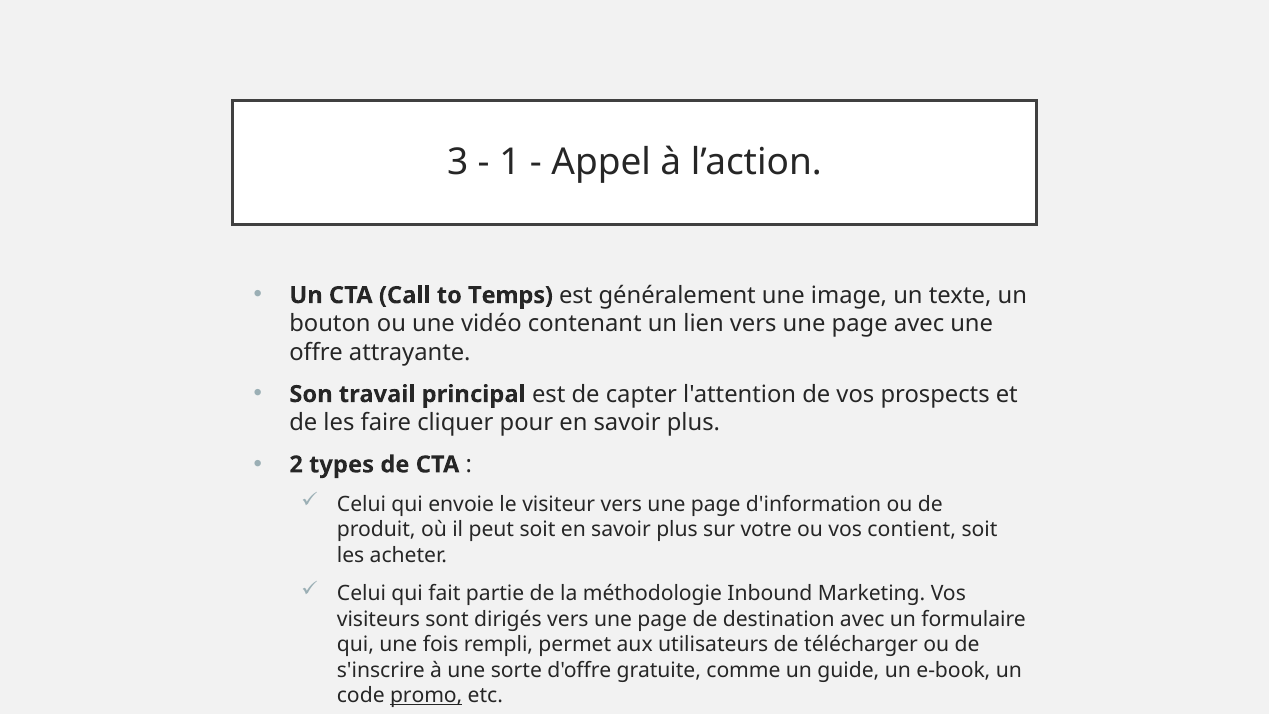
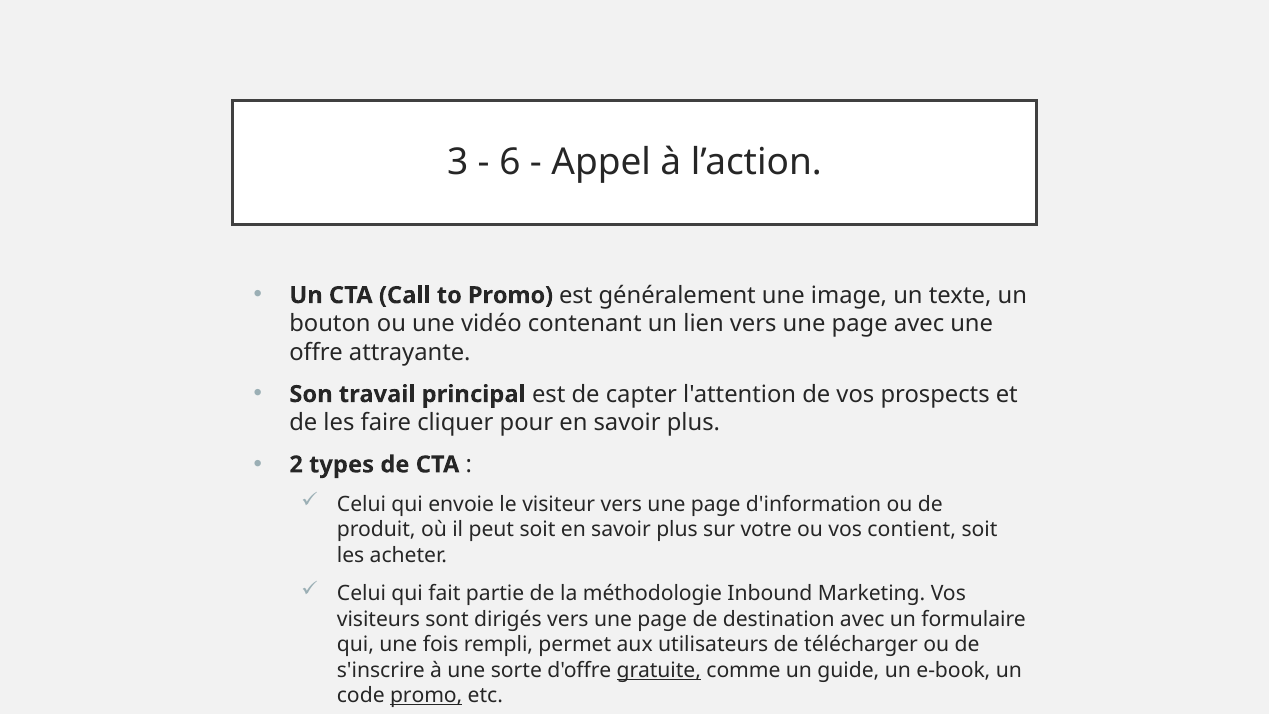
1: 1 -> 6
to Temps: Temps -> Promo
gratuite underline: none -> present
